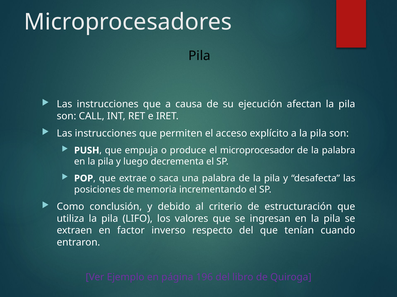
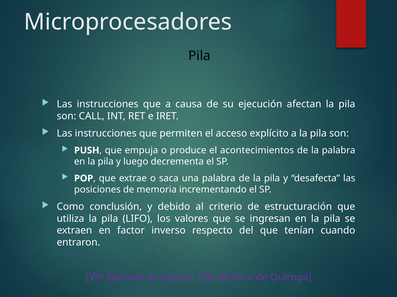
microprocesador: microprocesador -> acontecimientos
